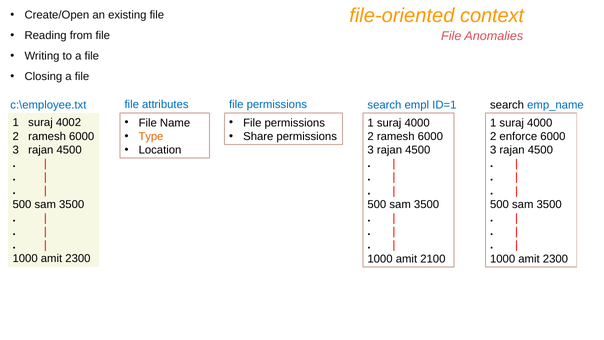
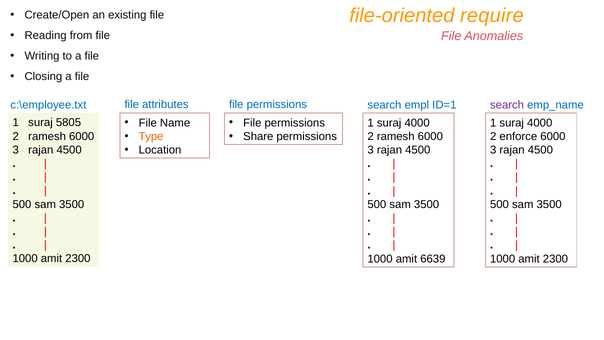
context: context -> require
search at (507, 105) colour: black -> purple
4002: 4002 -> 5805
2100: 2100 -> 6639
